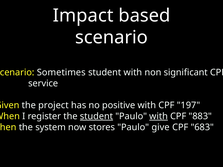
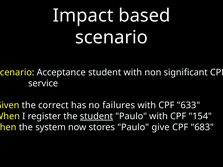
Sometimes: Sometimes -> Acceptance
project: project -> correct
positive: positive -> failures
197: 197 -> 633
with at (159, 116) underline: present -> none
883: 883 -> 154
